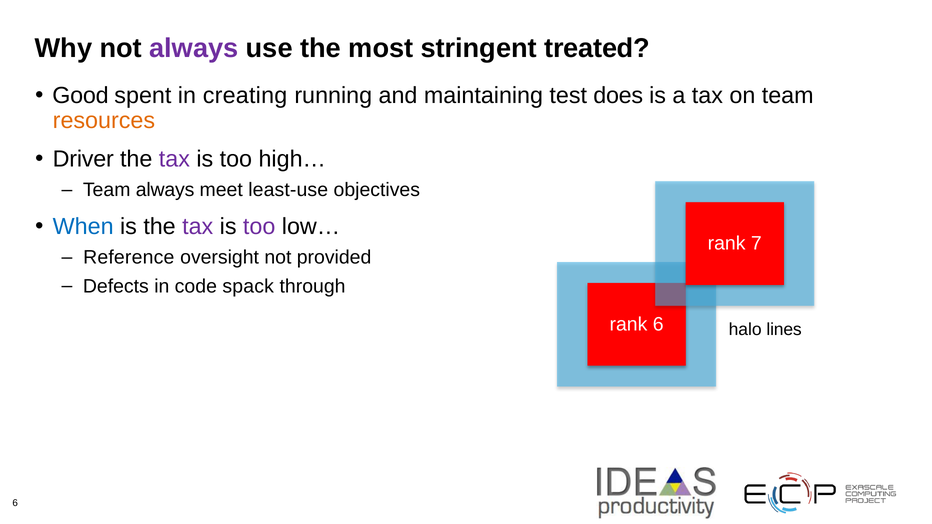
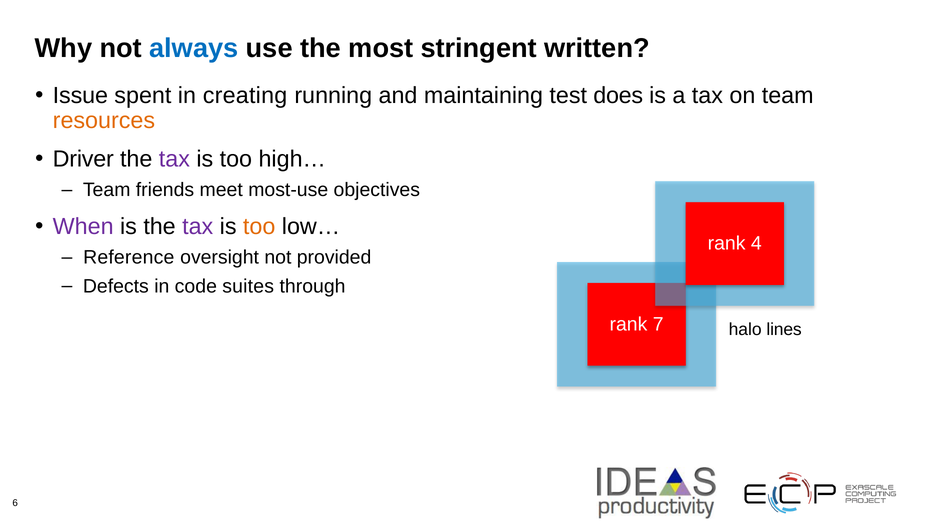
always at (194, 48) colour: purple -> blue
treated: treated -> written
Good: Good -> Issue
Team always: always -> friends
least-use: least-use -> most-use
When colour: blue -> purple
too at (259, 227) colour: purple -> orange
7: 7 -> 4
spack: spack -> suites
rank 6: 6 -> 7
